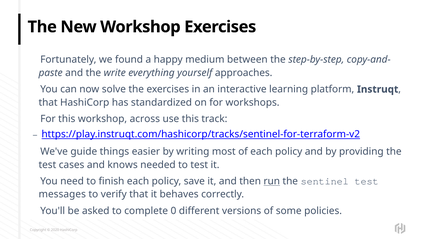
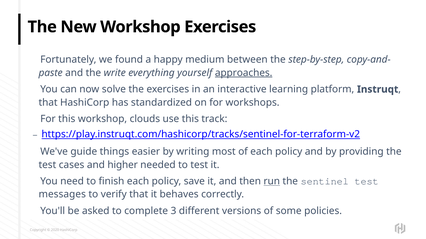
approaches underline: none -> present
across: across -> clouds
knows: knows -> higher
0: 0 -> 3
